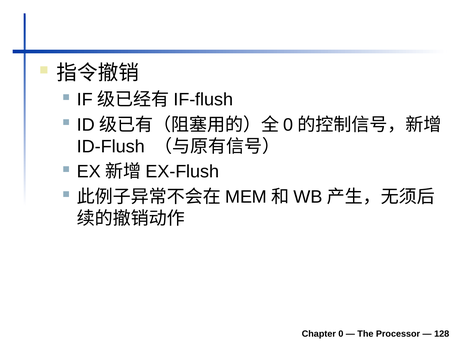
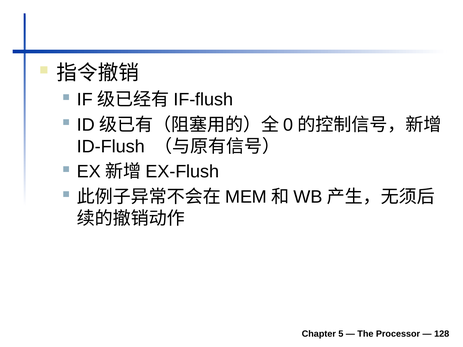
Chapter 0: 0 -> 5
